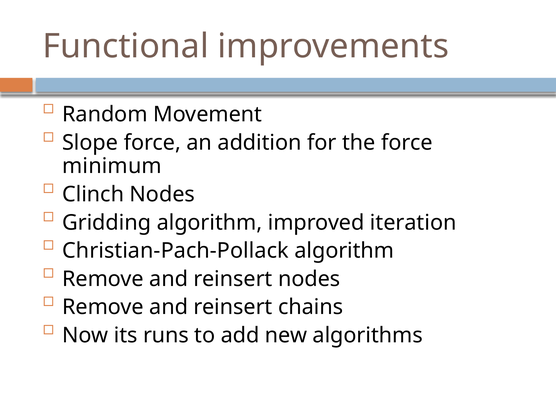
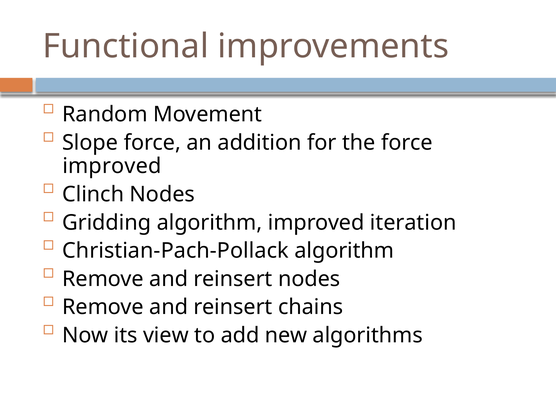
minimum at (112, 166): minimum -> improved
runs: runs -> view
